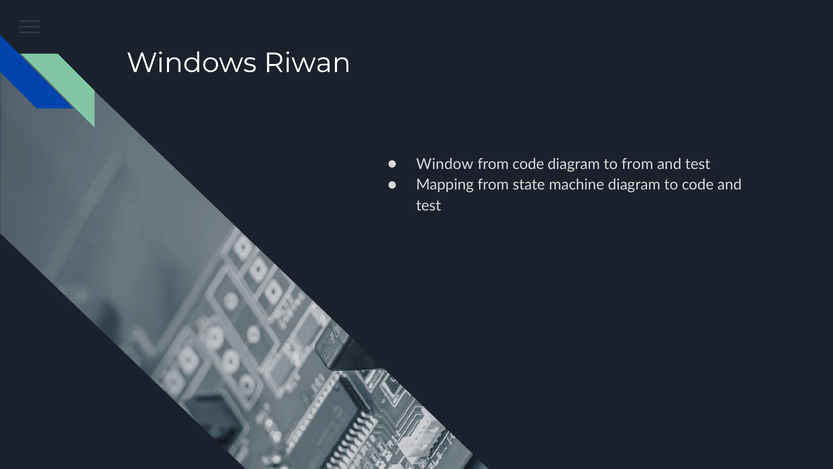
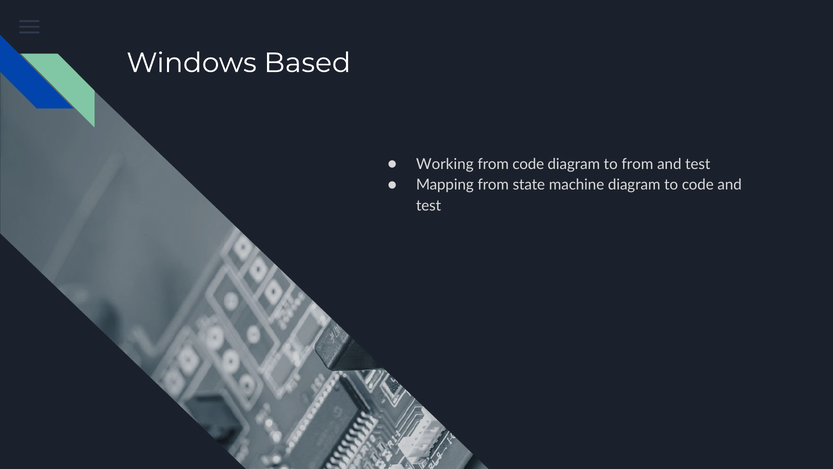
Riwan: Riwan -> Based
Window: Window -> Working
